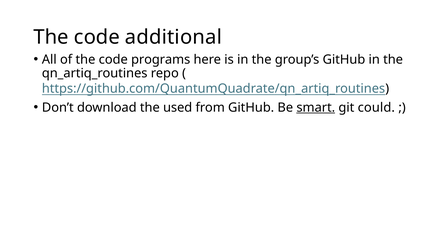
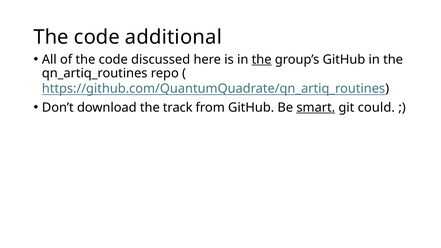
programs: programs -> discussed
the at (262, 59) underline: none -> present
used: used -> track
